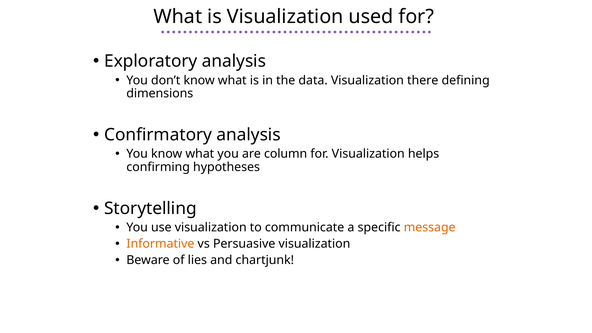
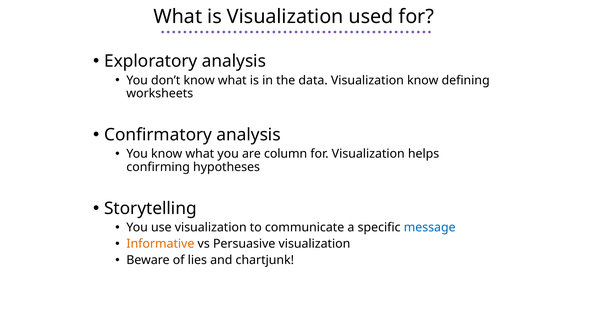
Visualization there: there -> know
dimensions: dimensions -> worksheets
message colour: orange -> blue
